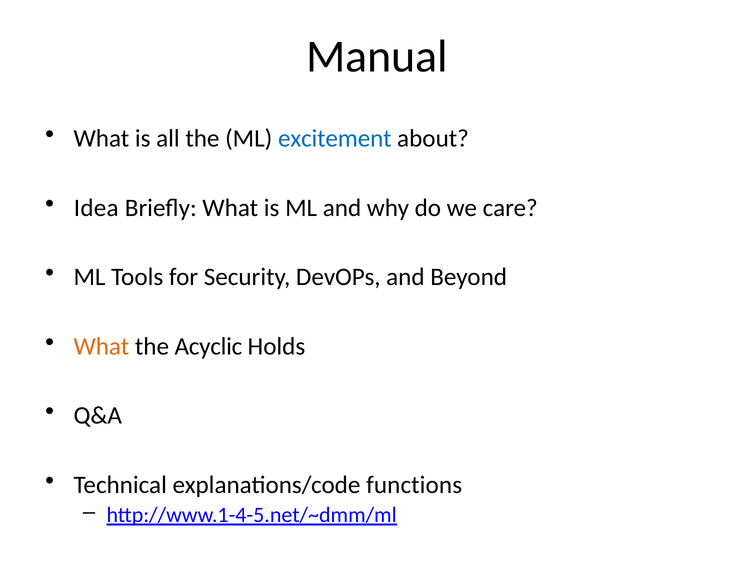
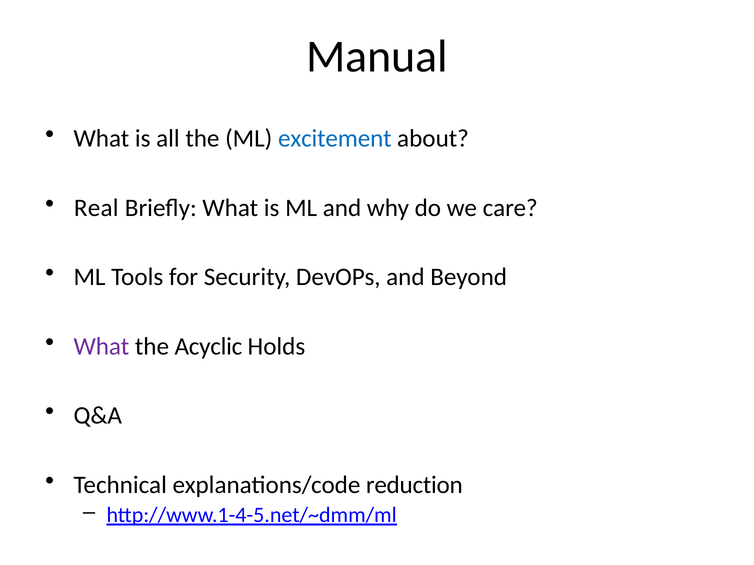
Idea: Idea -> Real
What at (101, 347) colour: orange -> purple
functions: functions -> reduction
